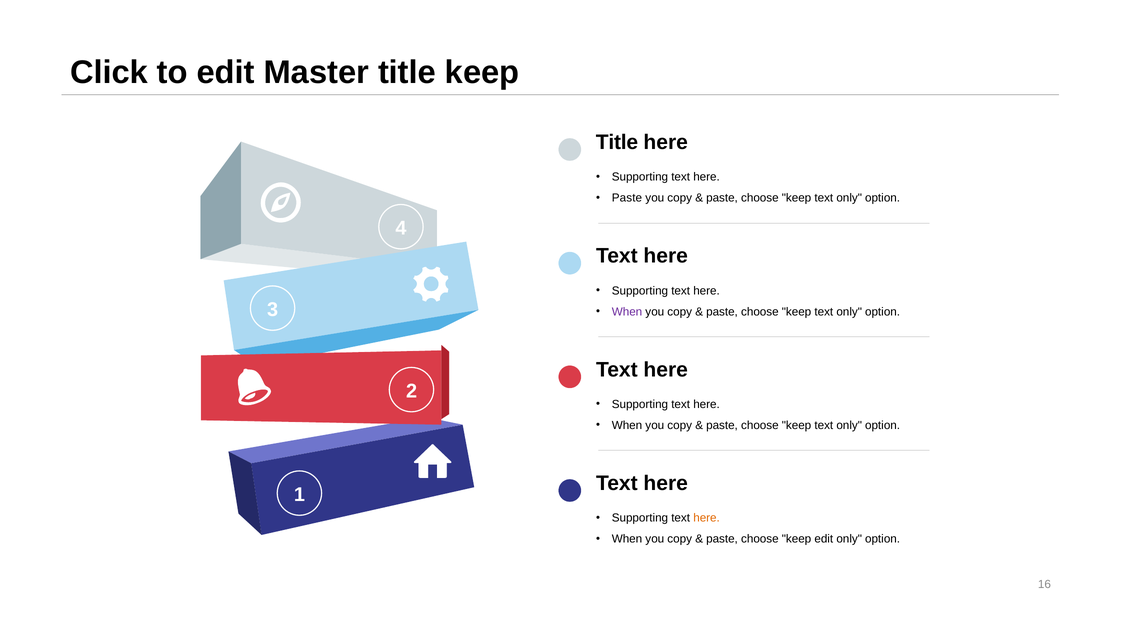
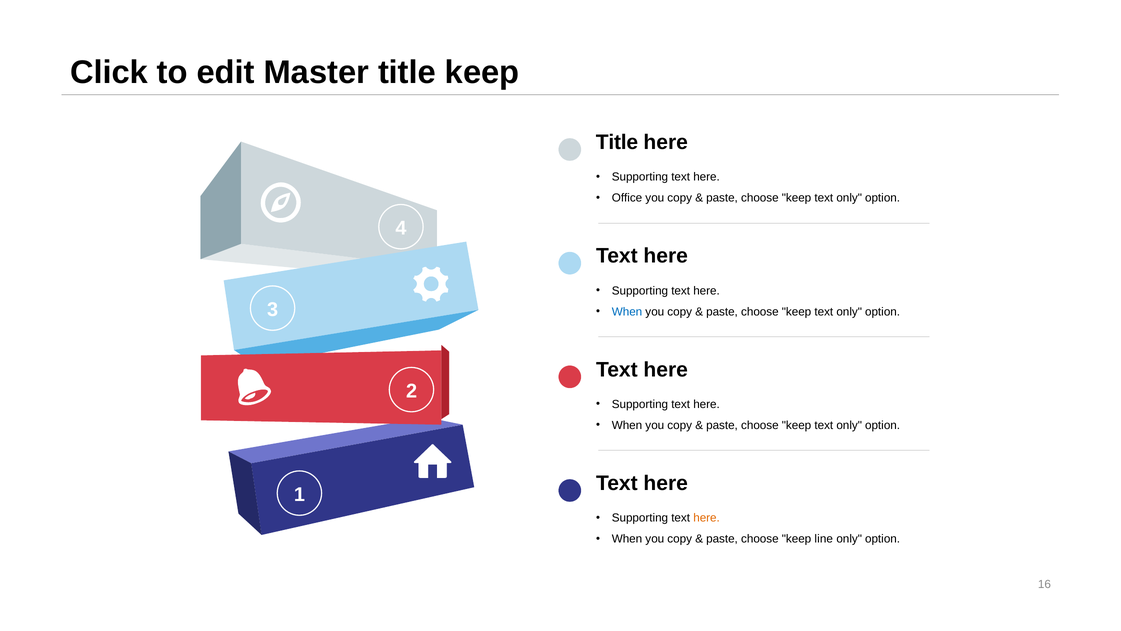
Paste at (627, 198): Paste -> Office
When at (627, 312) colour: purple -> blue
keep edit: edit -> line
